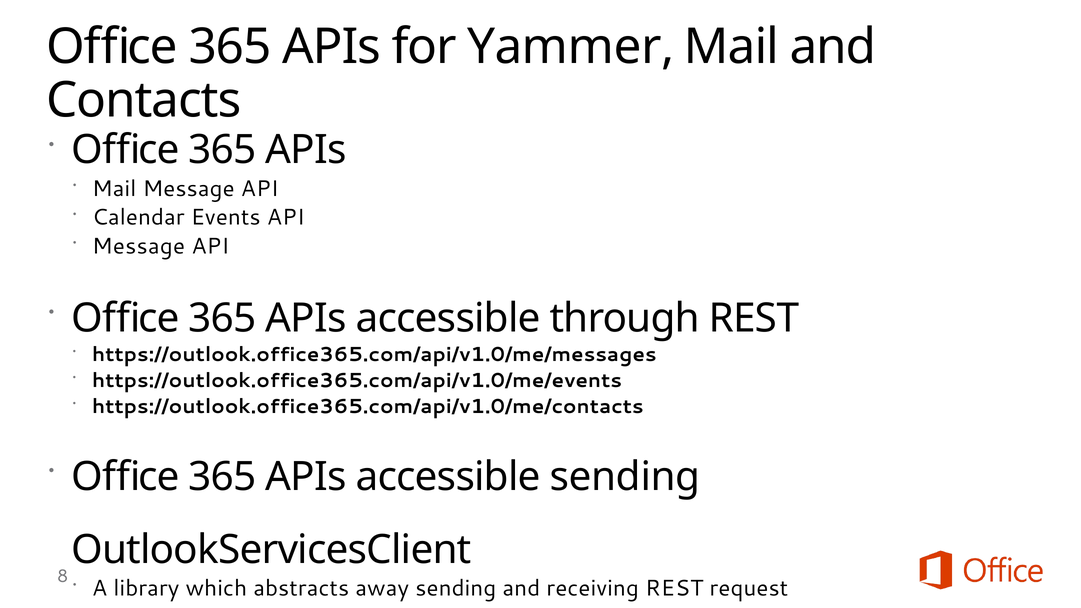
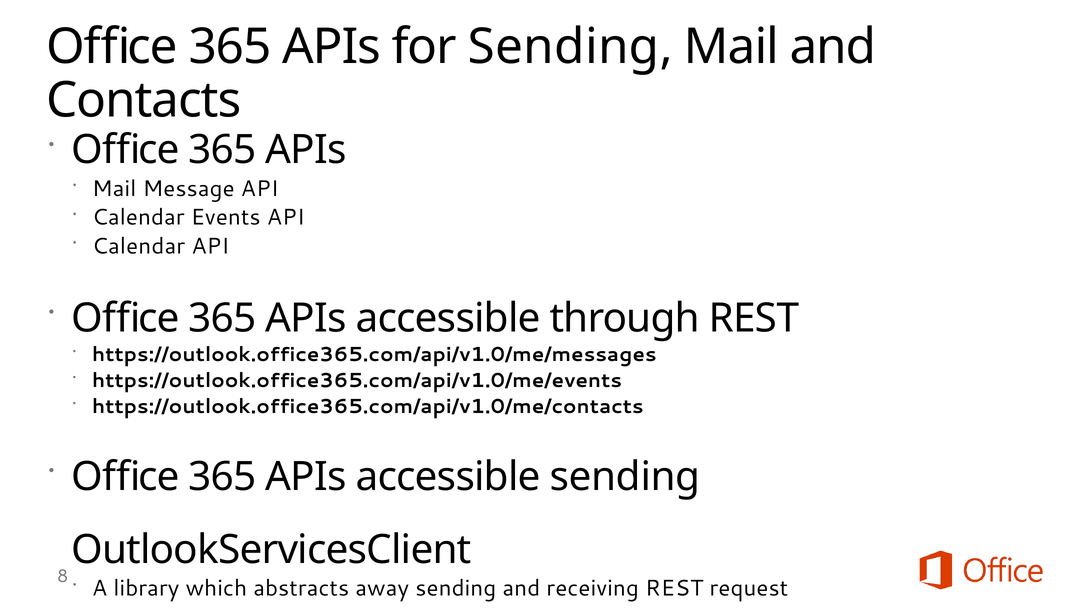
for Yammer: Yammer -> Sending
Message at (139, 246): Message -> Calendar
